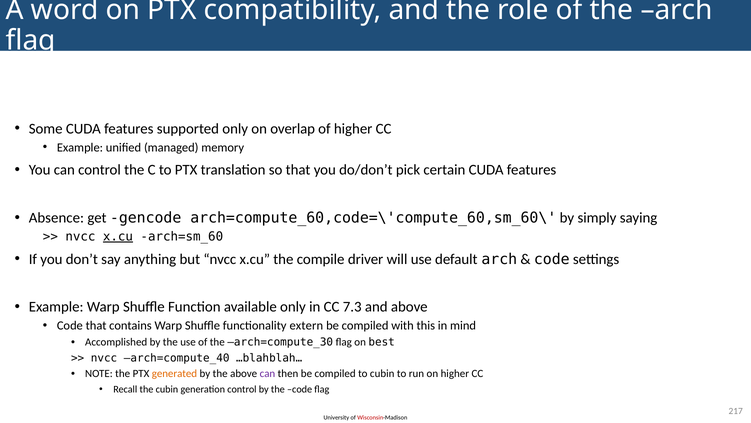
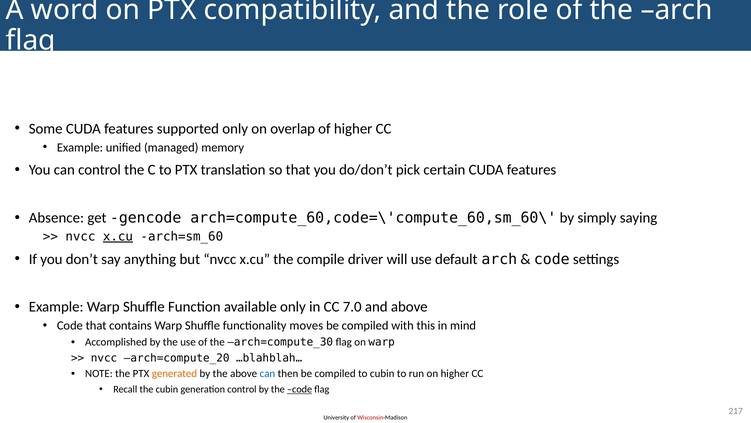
7.3: 7.3 -> 7.0
extern: extern -> moves
on best: best -> warp
arch=compute_40: arch=compute_40 -> arch=compute_20
can at (267, 373) colour: purple -> blue
code at (300, 389) underline: none -> present
